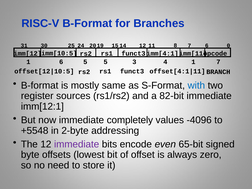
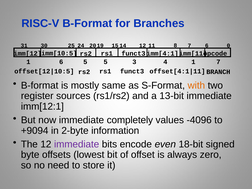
with colour: blue -> orange
82-bit: 82-bit -> 13-bit
+5548: +5548 -> +9094
addressing: addressing -> information
65-bit: 65-bit -> 18-bit
